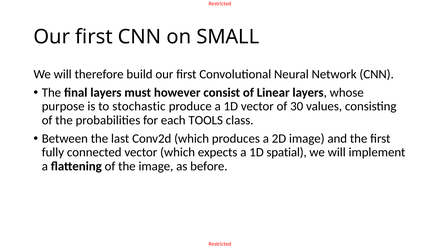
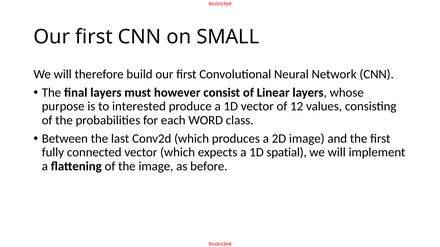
stochastic: stochastic -> interested
30: 30 -> 12
TOOLS: TOOLS -> WORD
